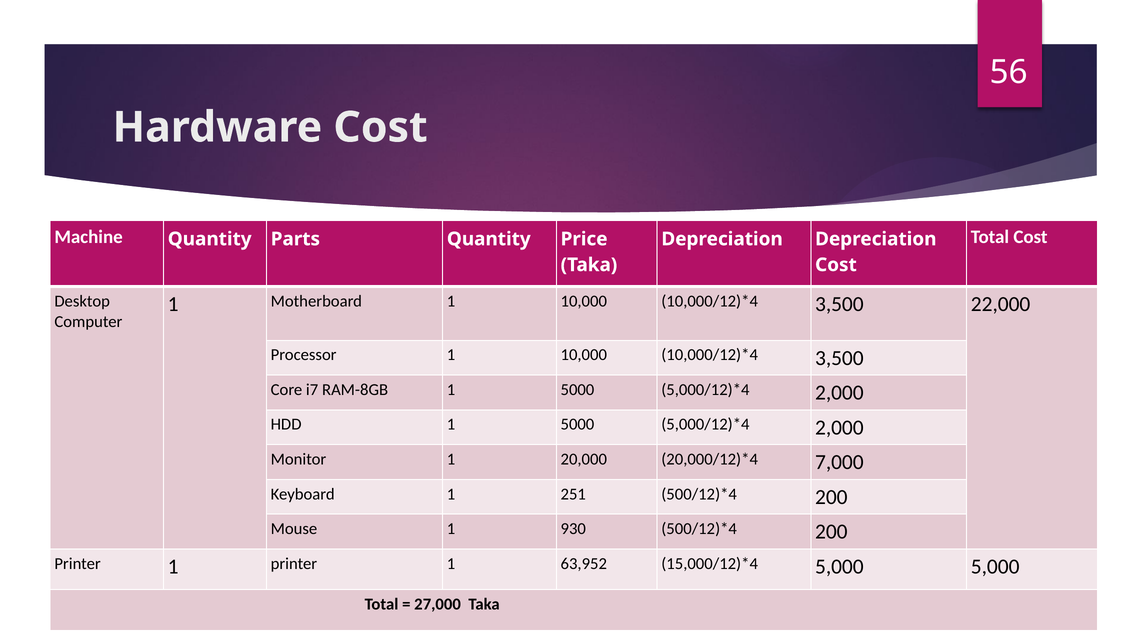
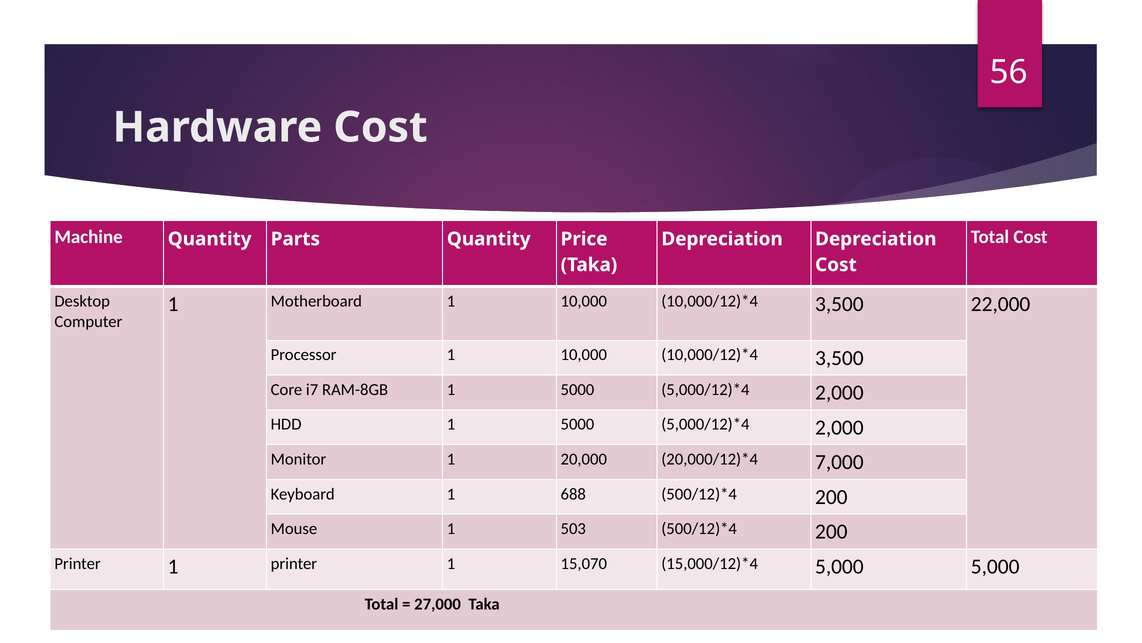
251: 251 -> 688
930: 930 -> 503
63,952: 63,952 -> 15,070
